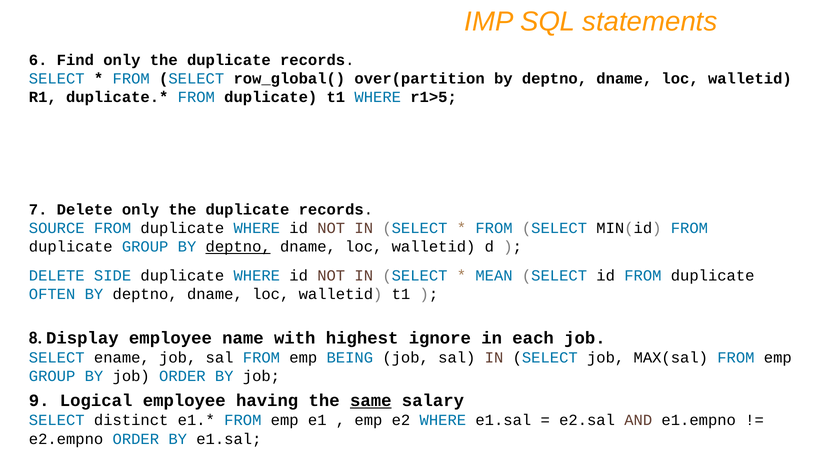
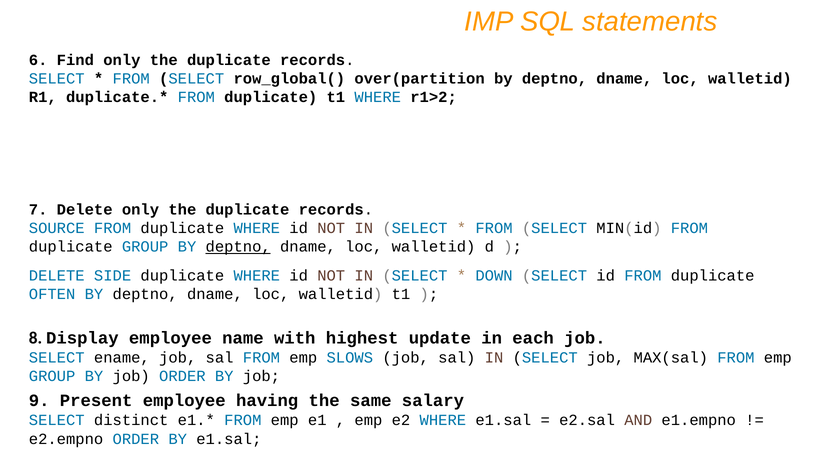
r1>5: r1>5 -> r1>2
MEAN: MEAN -> DOWN
ignore: ignore -> update
BEING: BEING -> SLOWS
Logical: Logical -> Present
same underline: present -> none
